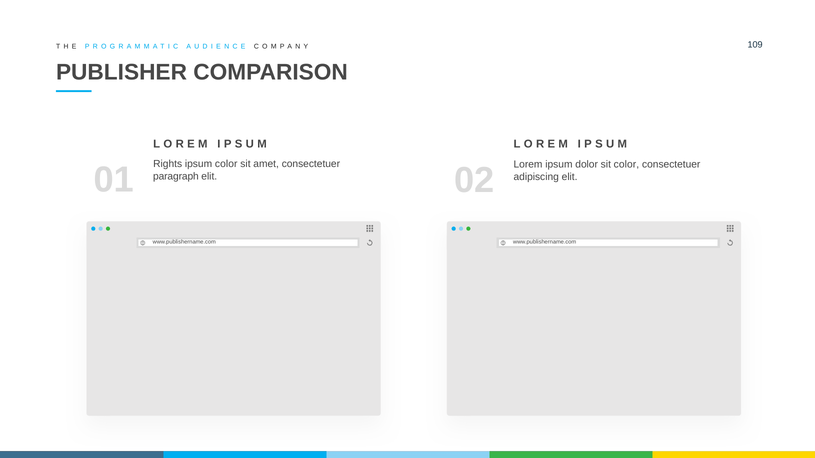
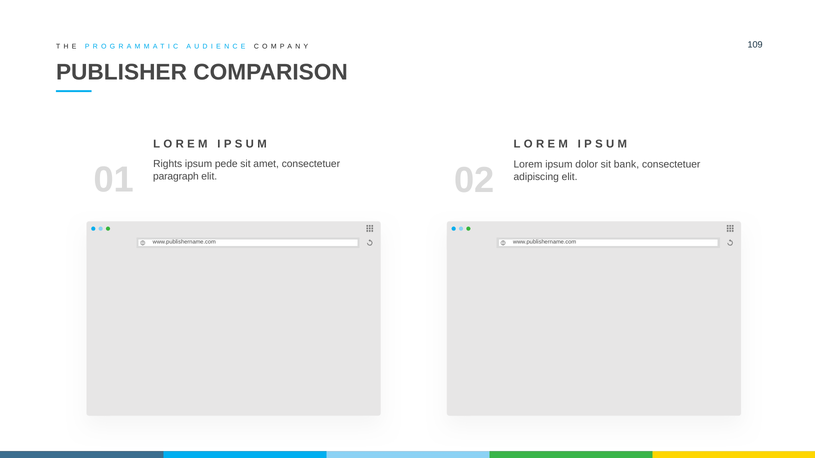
ipsum color: color -> pede
sit color: color -> bank
